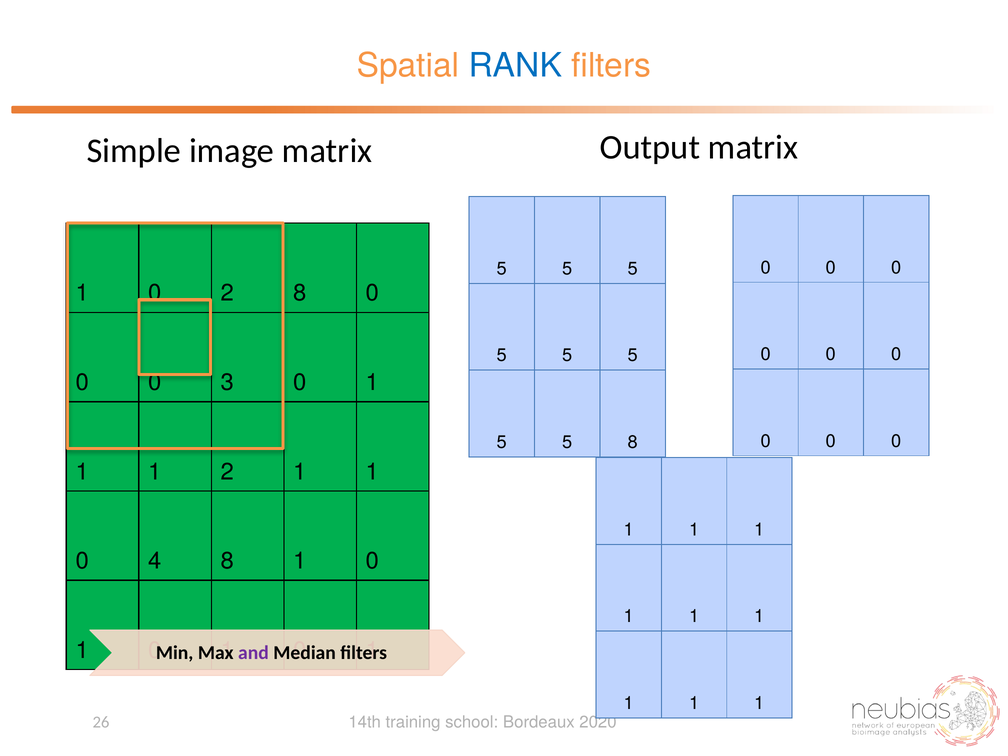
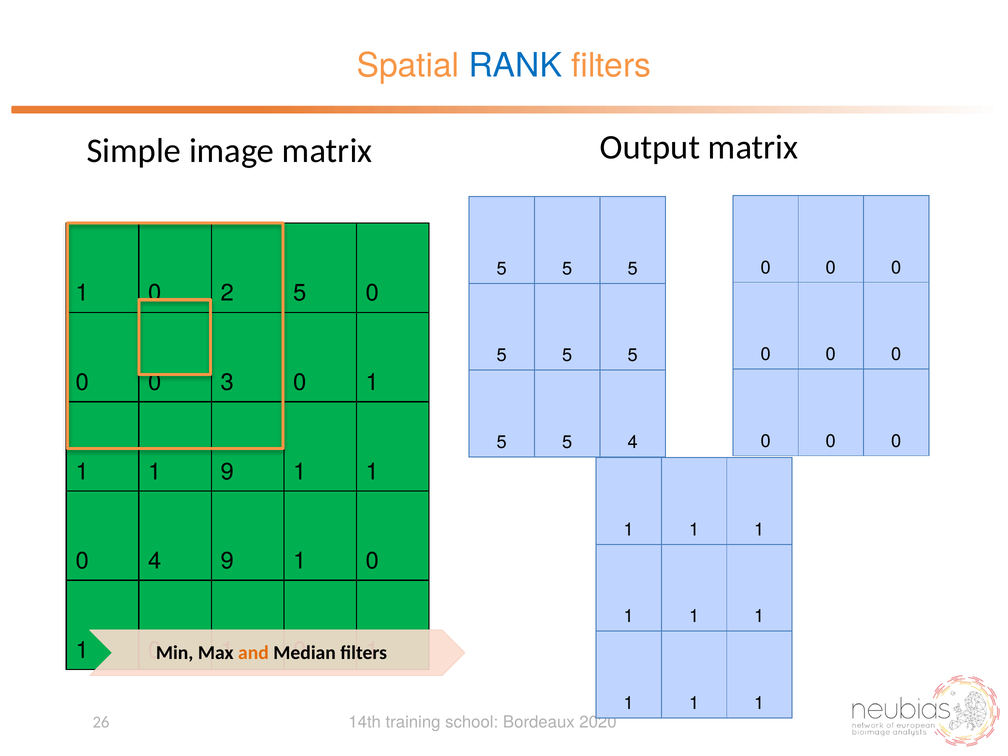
8 at (300, 293): 8 -> 5
5 8: 8 -> 4
1 2: 2 -> 9
4 8: 8 -> 9
and colour: purple -> orange
